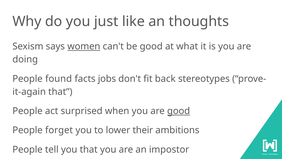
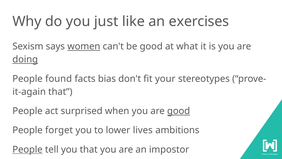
thoughts: thoughts -> exercises
doing underline: none -> present
jobs: jobs -> bias
back: back -> your
their: their -> lives
People at (28, 149) underline: none -> present
